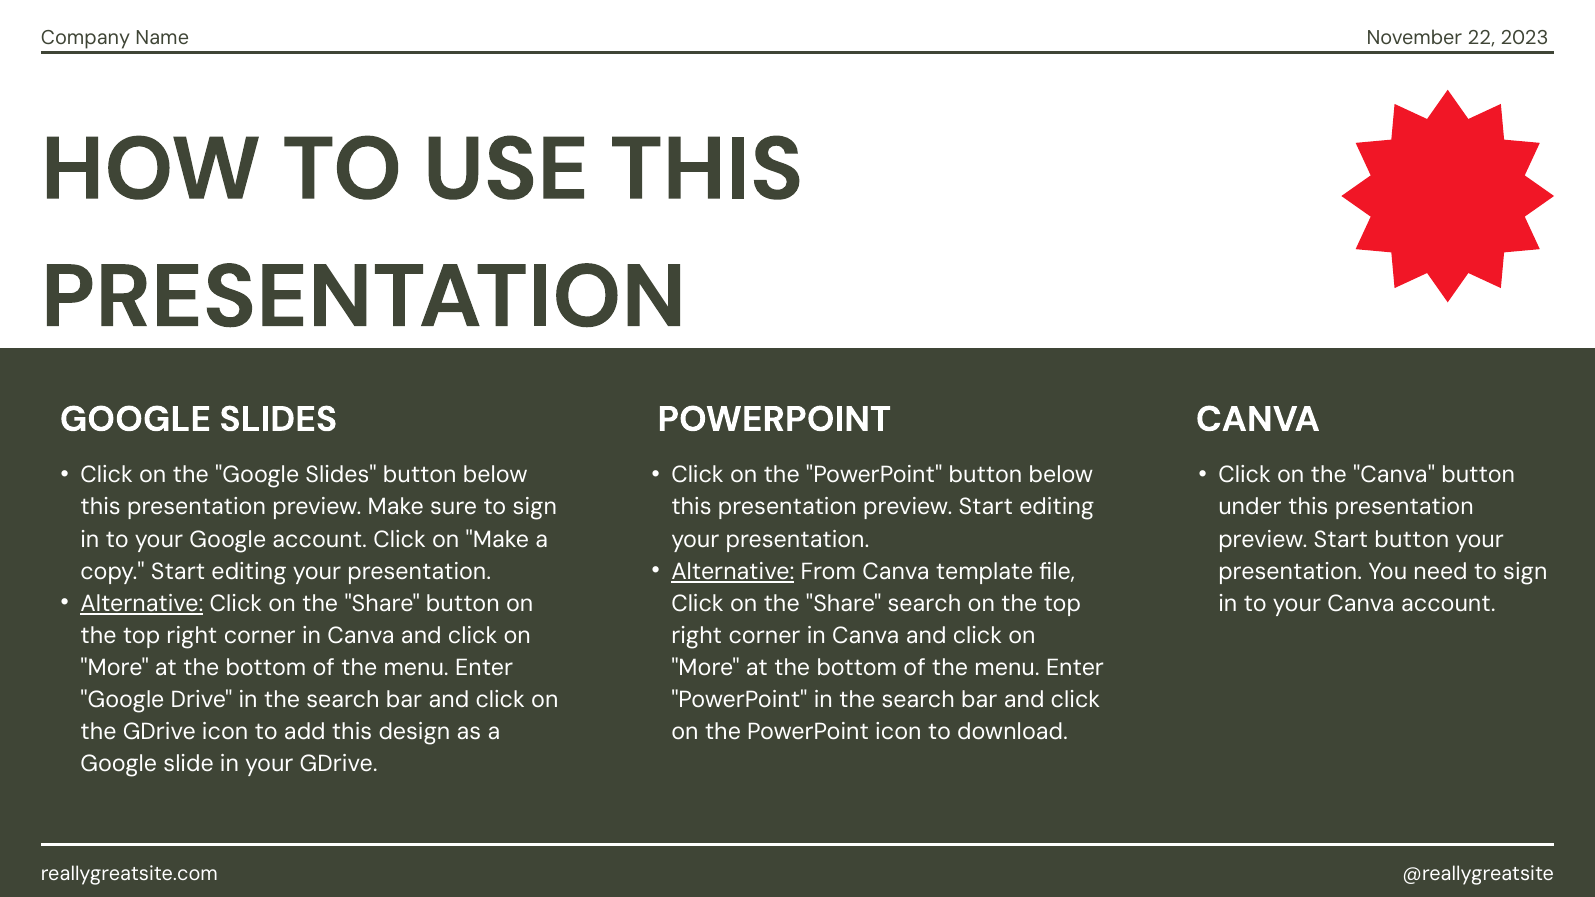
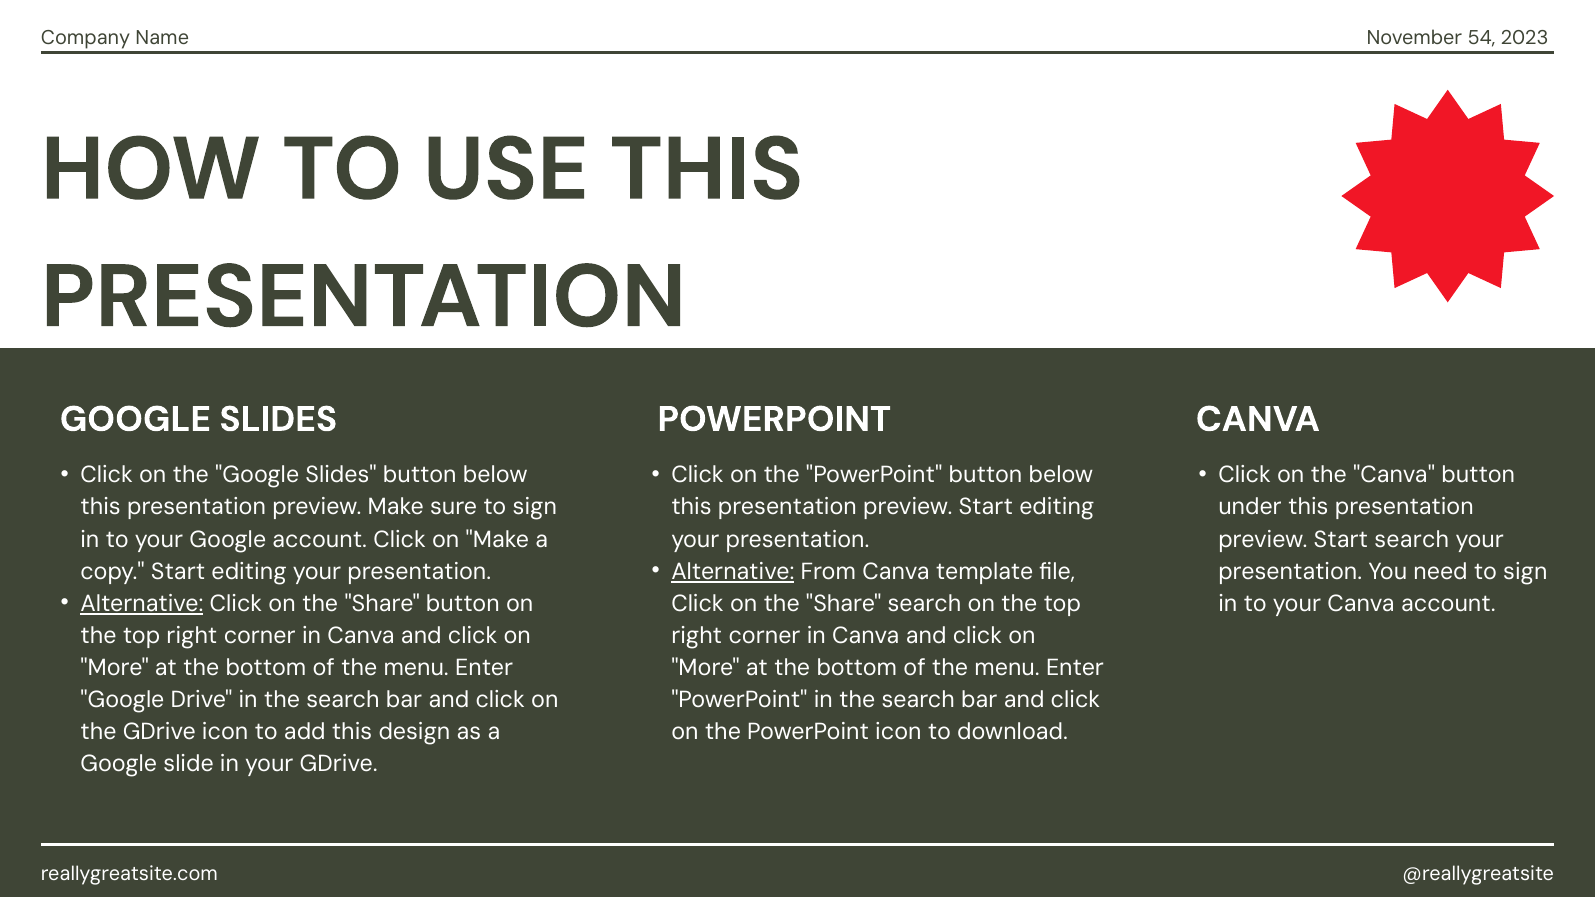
22: 22 -> 54
Start button: button -> search
